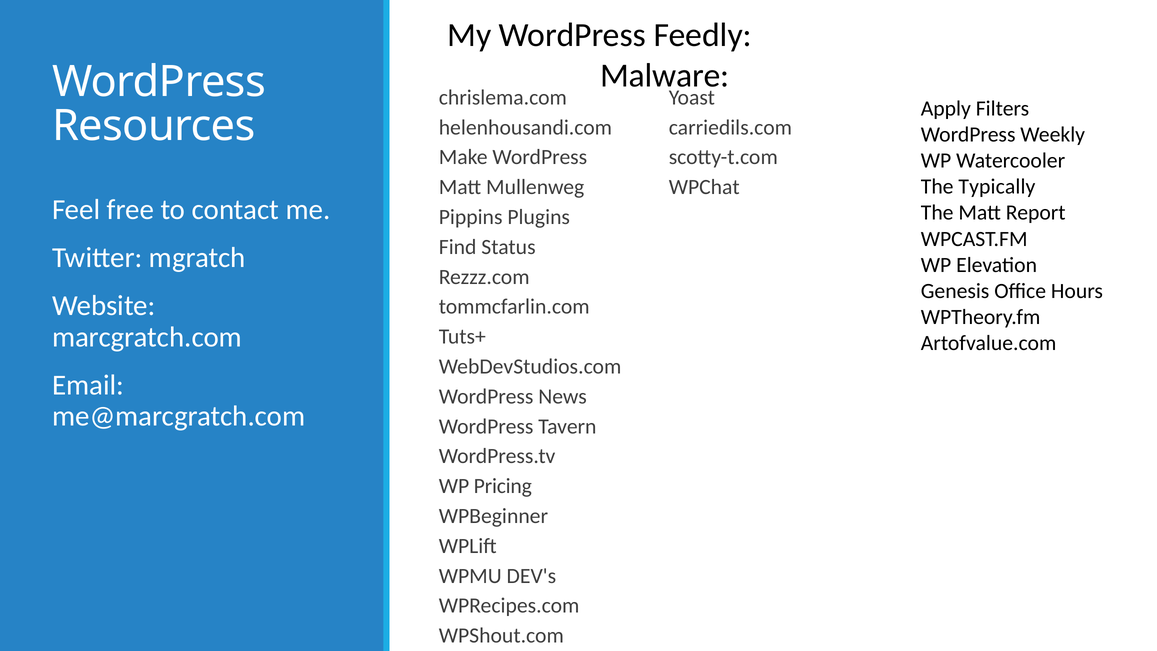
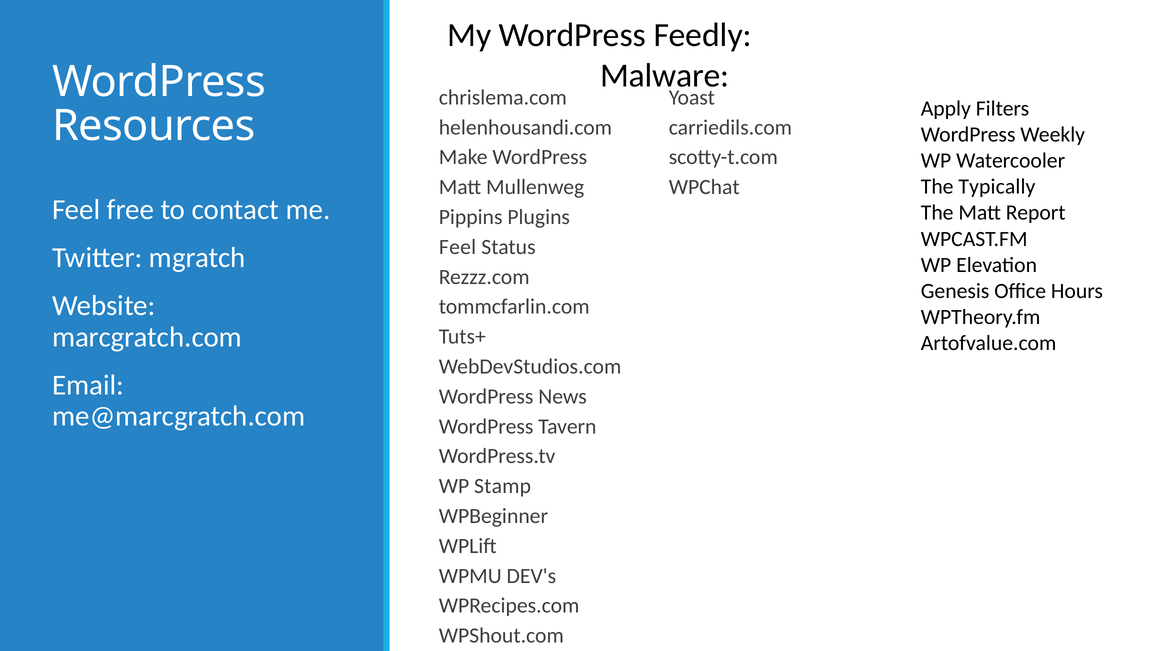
Find at (458, 247): Find -> Feel
Pricing: Pricing -> Stamp
